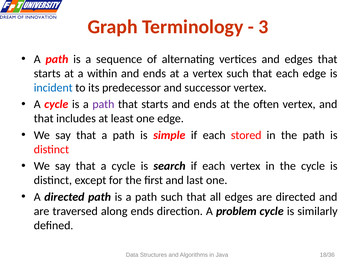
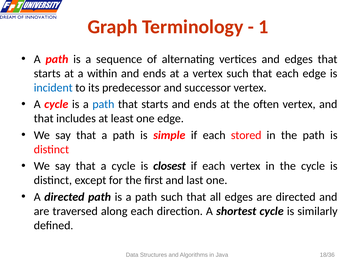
3: 3 -> 1
path at (103, 104) colour: purple -> blue
search: search -> closest
along ends: ends -> each
problem: problem -> shortest
